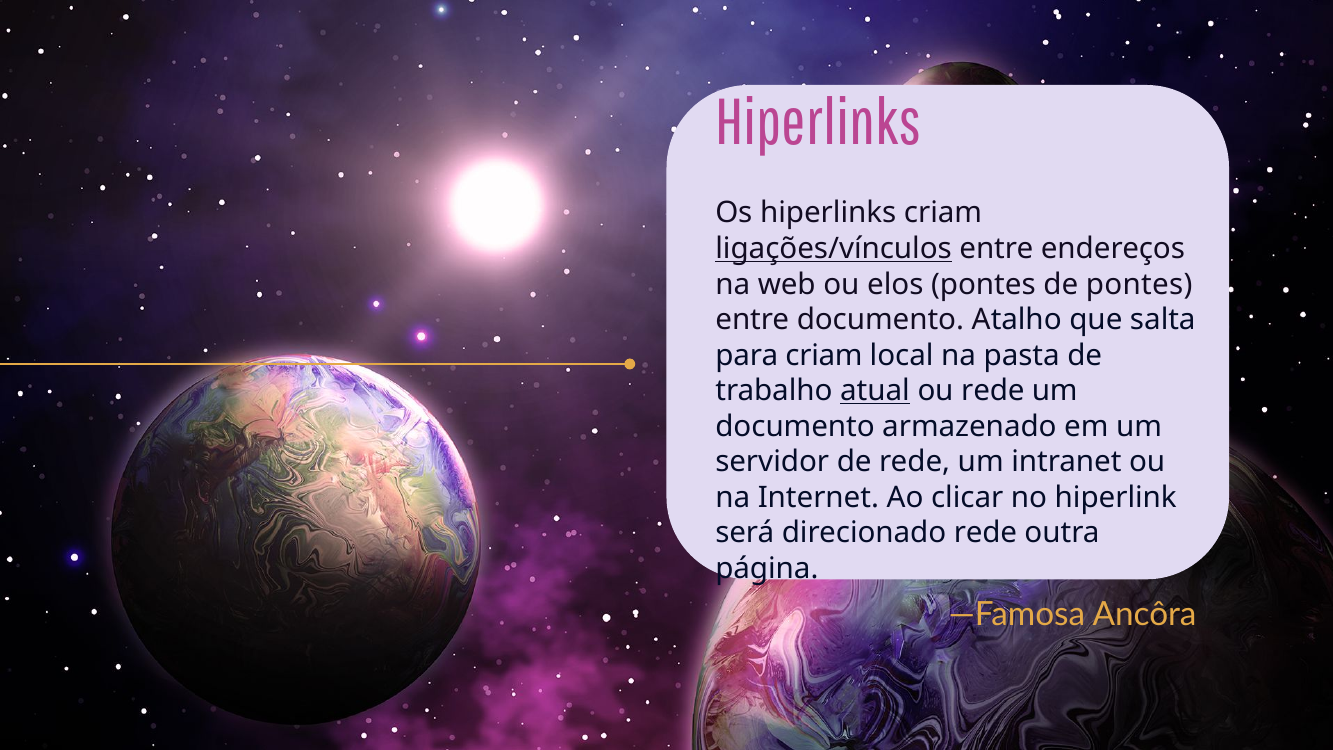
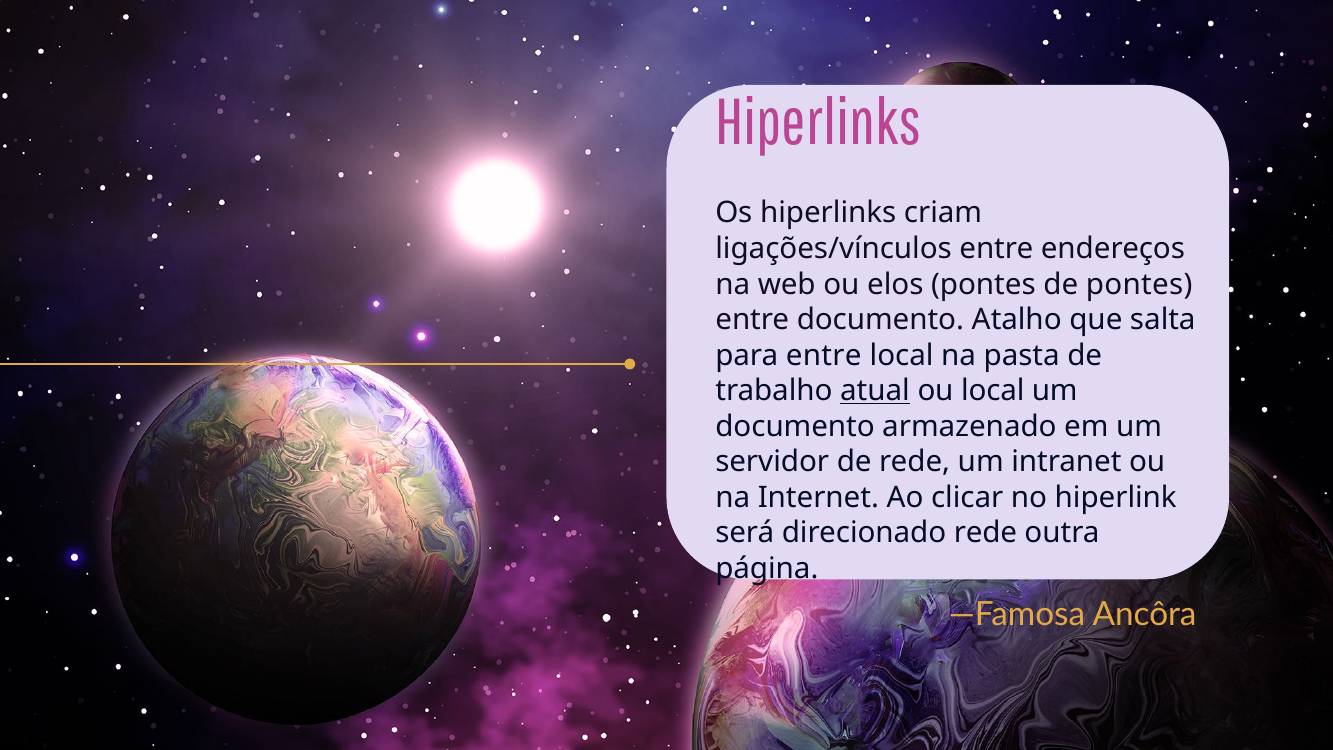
ligações/vínculos underline: present -> none
para criam: criam -> entre
ou rede: rede -> local
